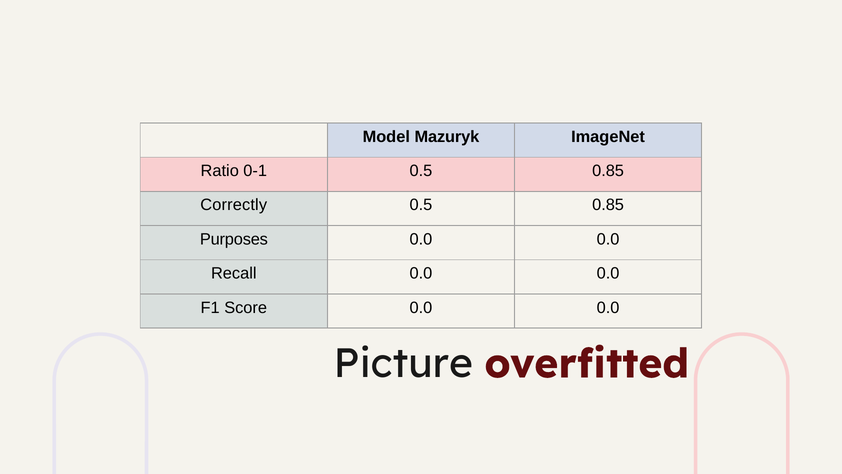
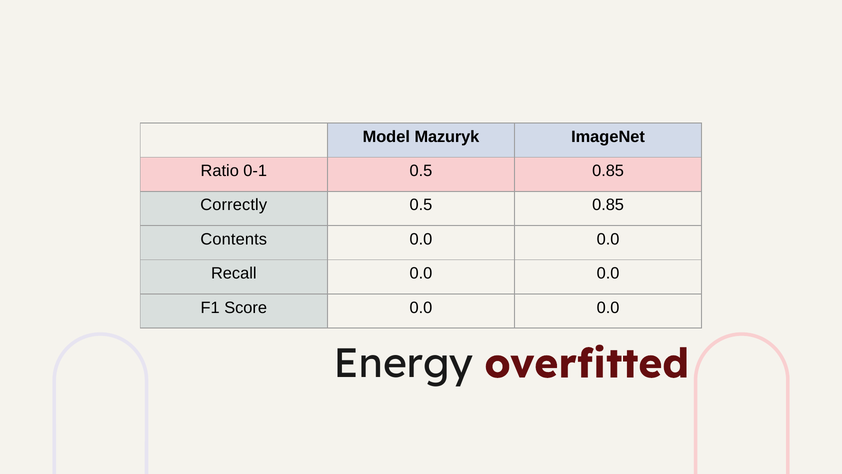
Purposes: Purposes -> Contents
Picture: Picture -> Energy
